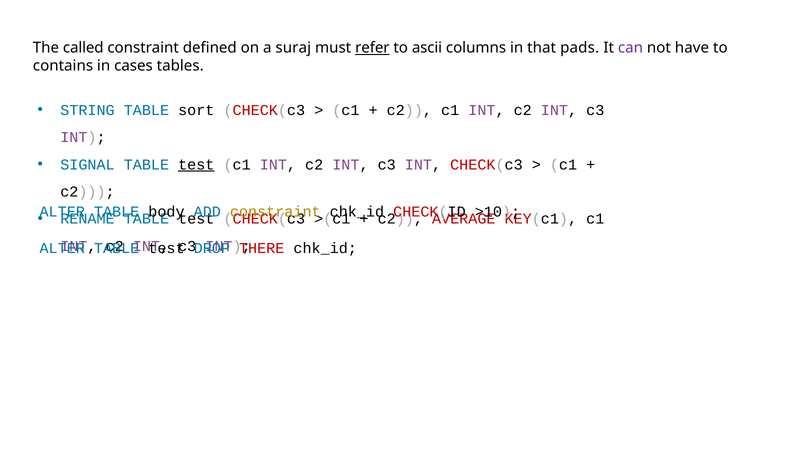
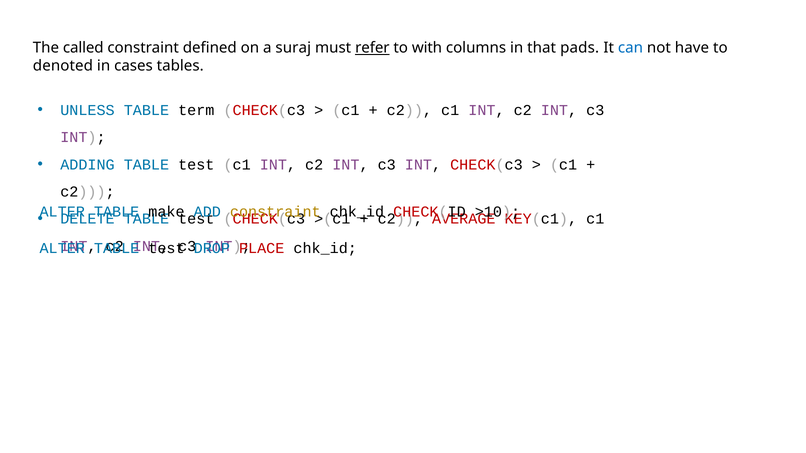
ascii: ascii -> with
can colour: purple -> blue
contains: contains -> denoted
STRING: STRING -> UNLESS
sort: sort -> term
SIGNAL: SIGNAL -> ADDING
test at (196, 165) underline: present -> none
body: body -> make
RENAME: RENAME -> DELETE
THERE: THERE -> PLACE
